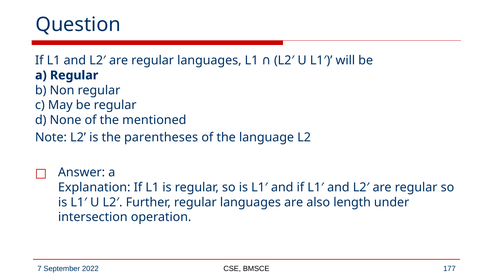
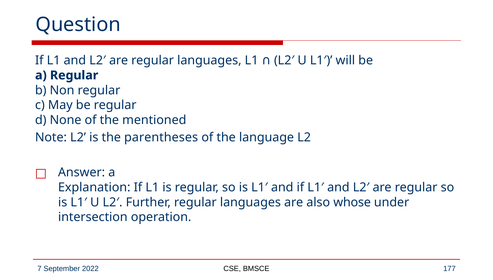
length: length -> whose
